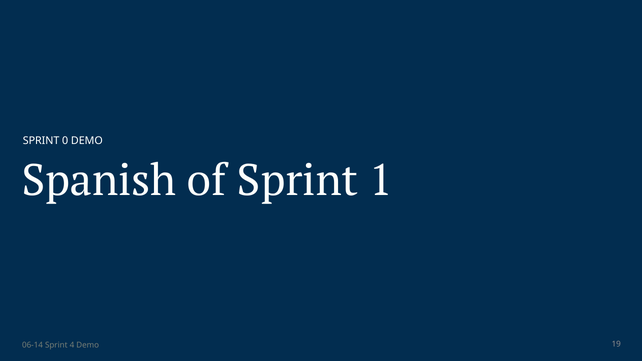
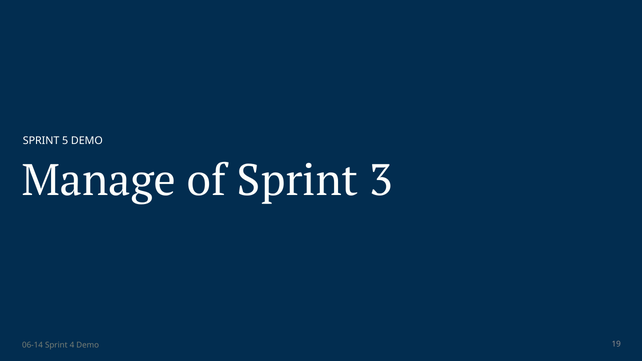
0: 0 -> 5
Spanish: Spanish -> Manage
1: 1 -> 3
